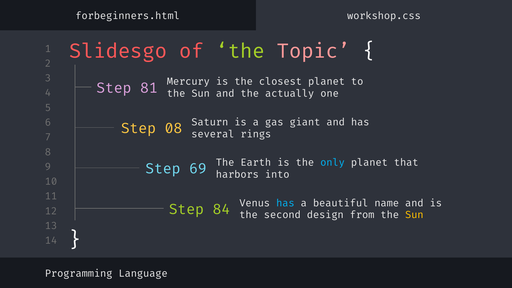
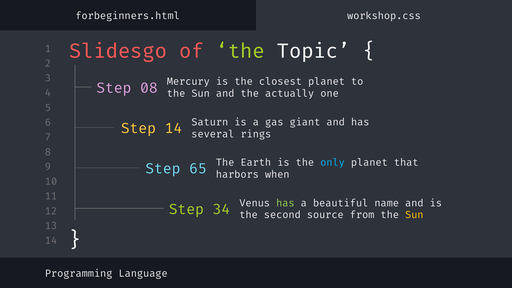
Topic colour: pink -> white
81: 81 -> 08
Step 08: 08 -> 14
69: 69 -> 65
into: into -> when
84: 84 -> 34
has at (285, 203) colour: light blue -> light green
design: design -> source
